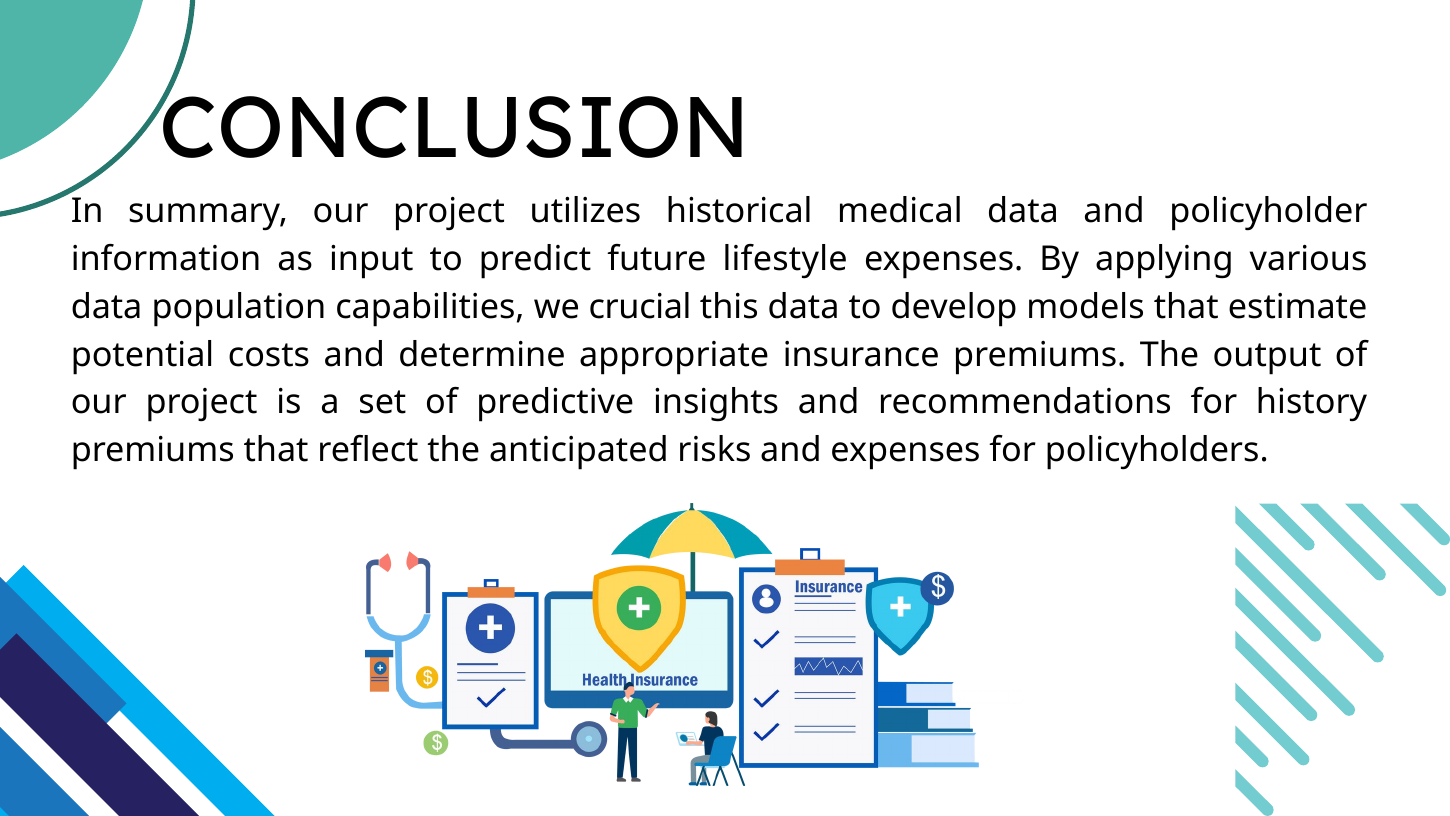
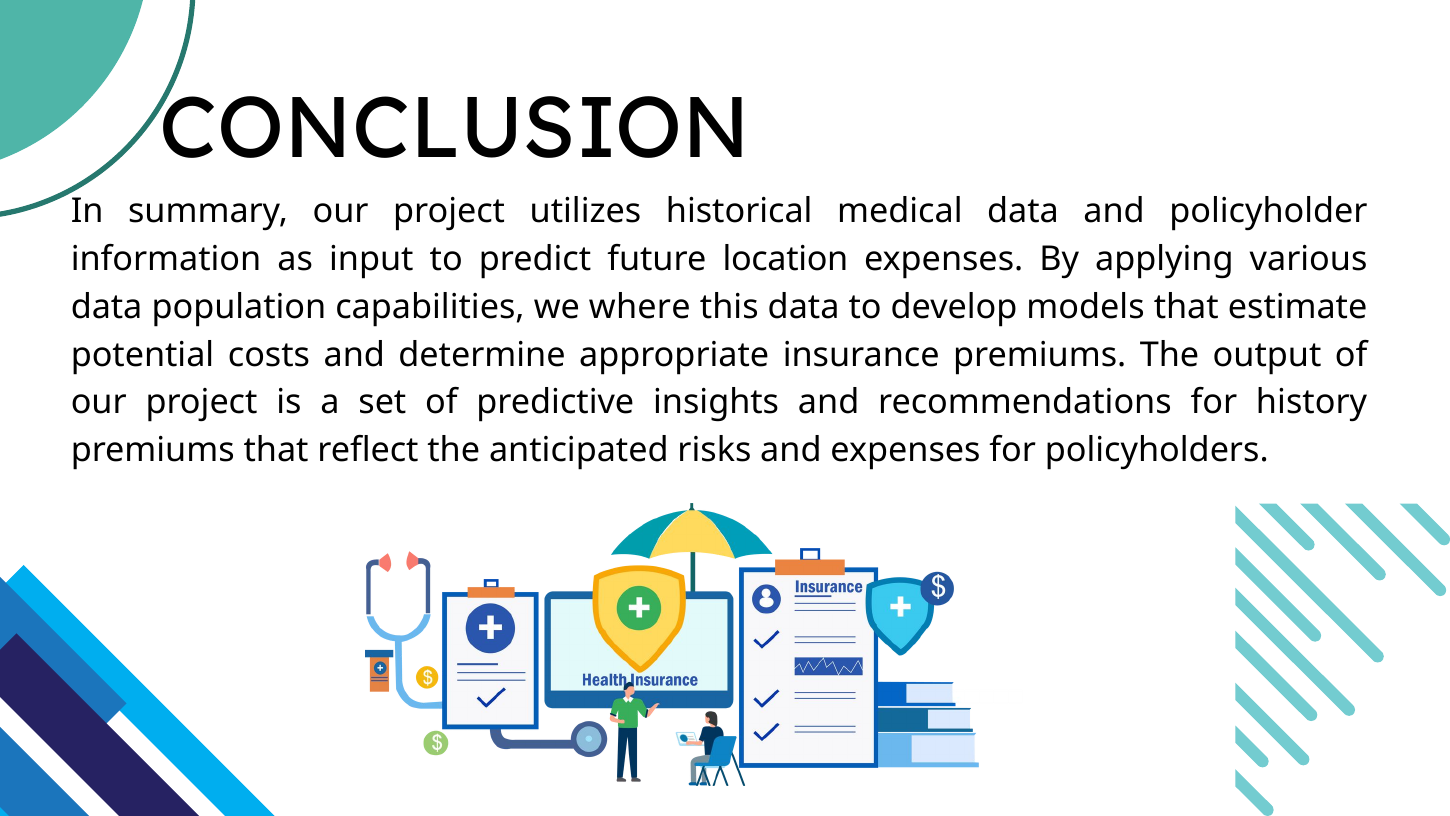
lifestyle: lifestyle -> location
crucial: crucial -> where
